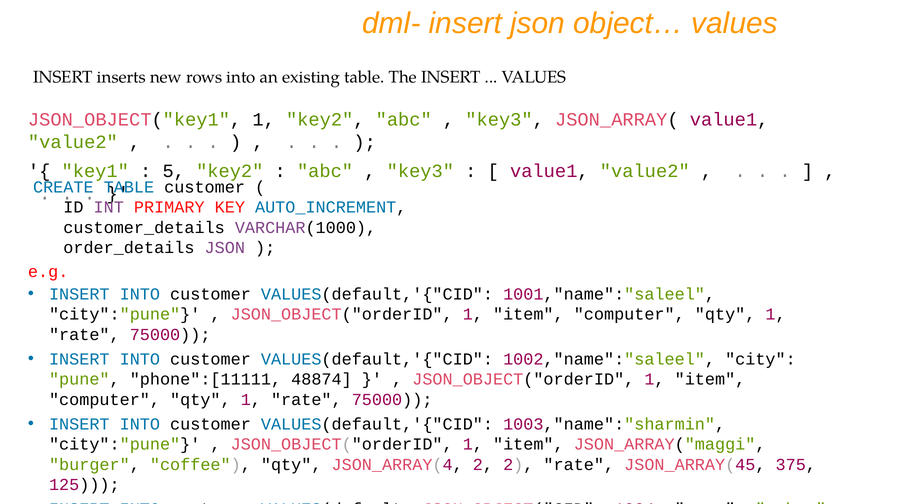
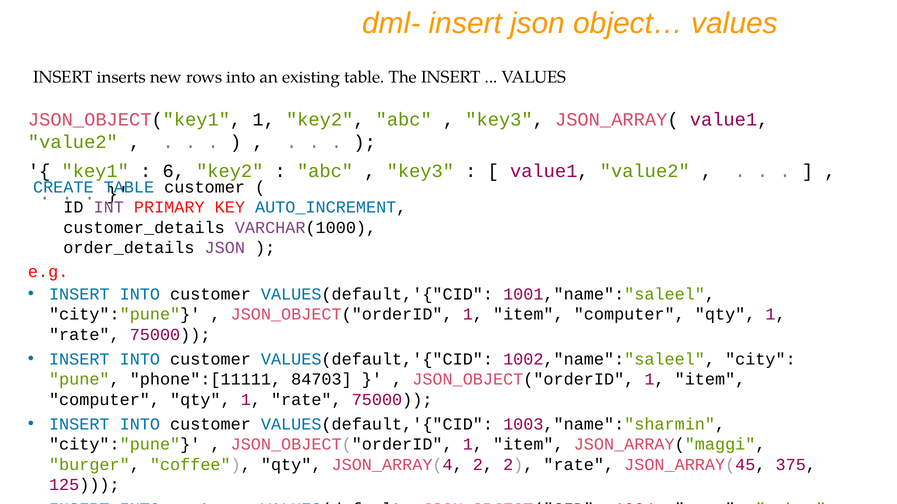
5: 5 -> 6
48874: 48874 -> 84703
